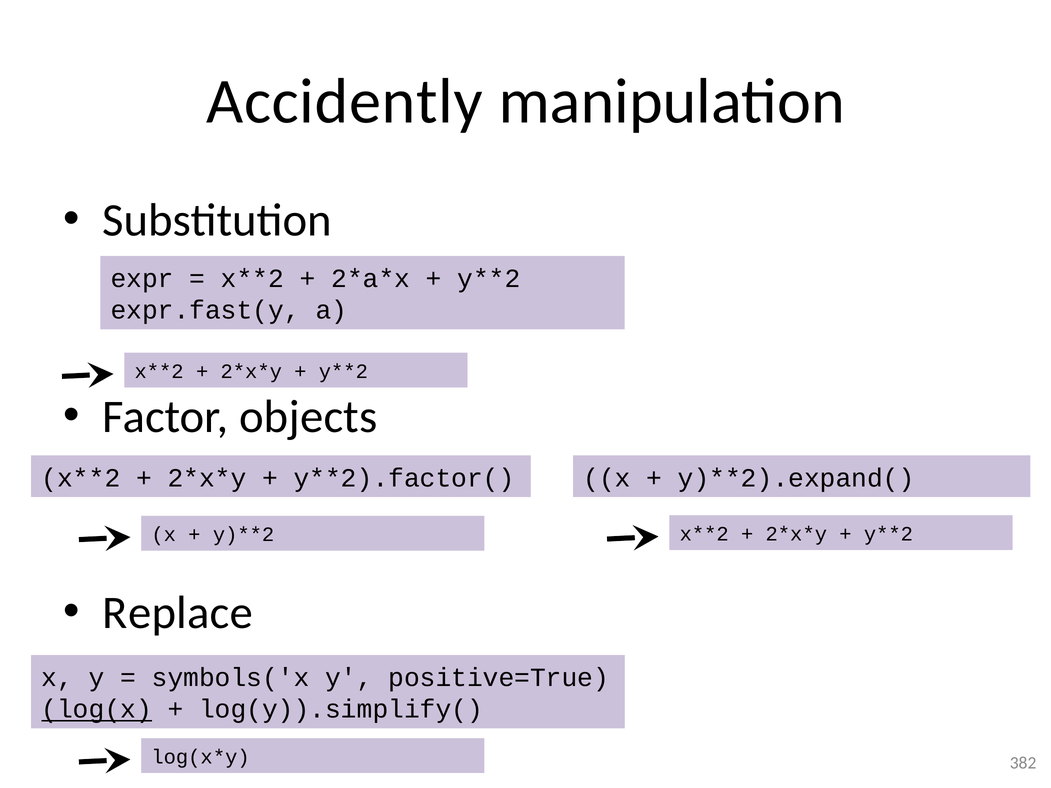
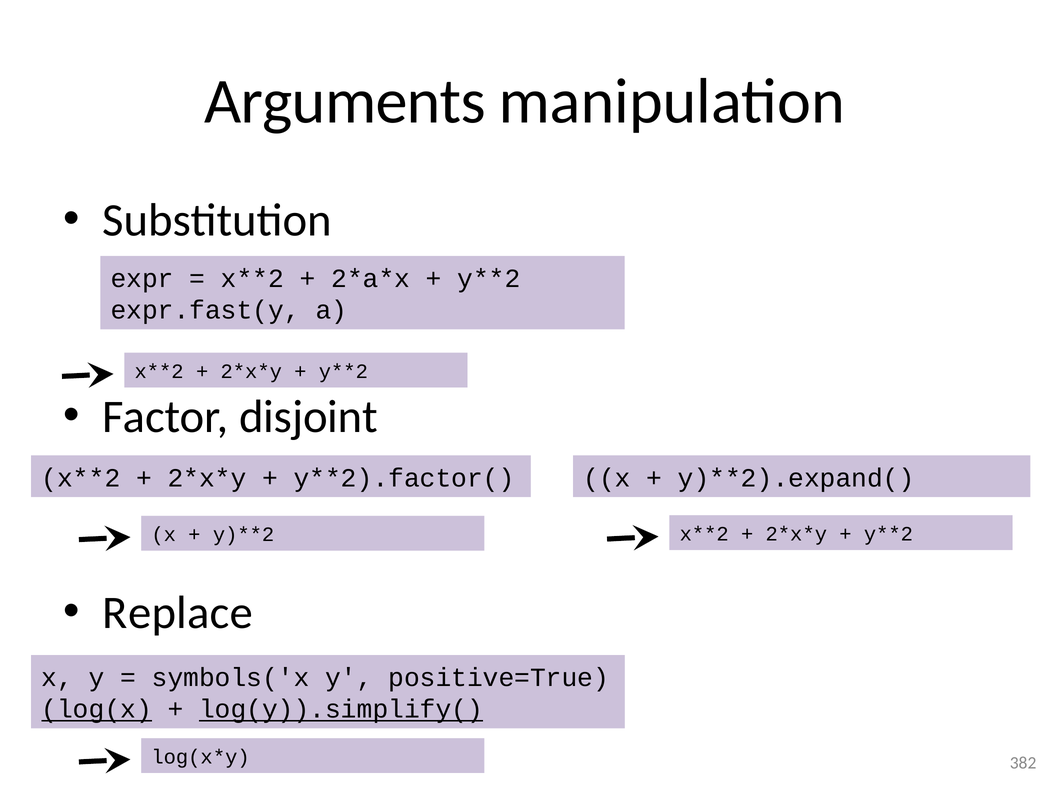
Accidently: Accidently -> Arguments
objects: objects -> disjoint
log(y)).simplify( underline: none -> present
